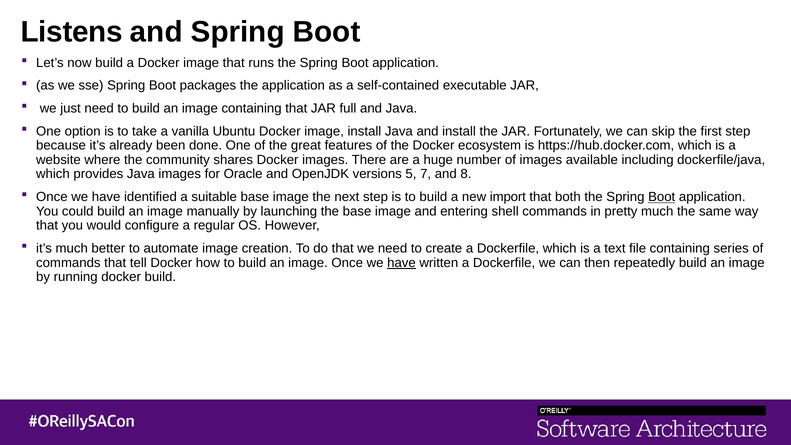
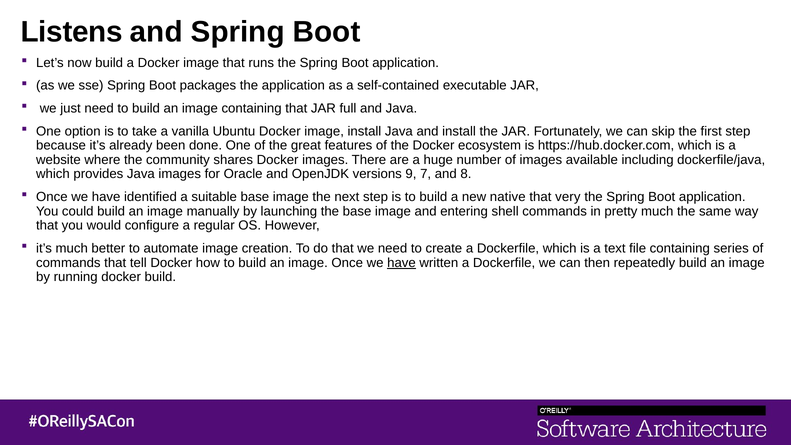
5: 5 -> 9
import: import -> native
both: both -> very
Boot at (662, 197) underline: present -> none
